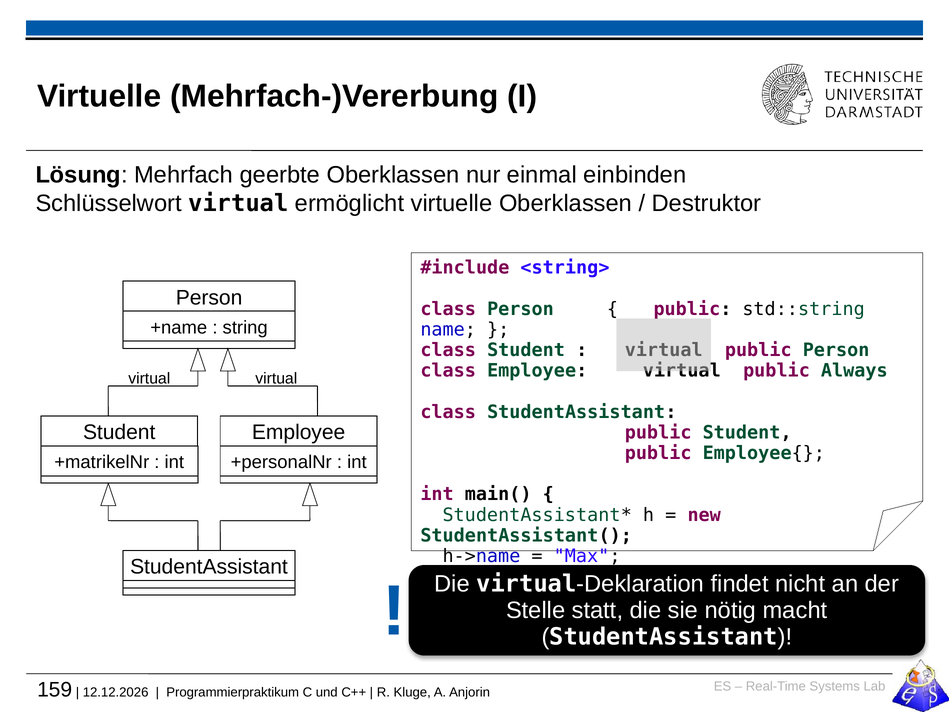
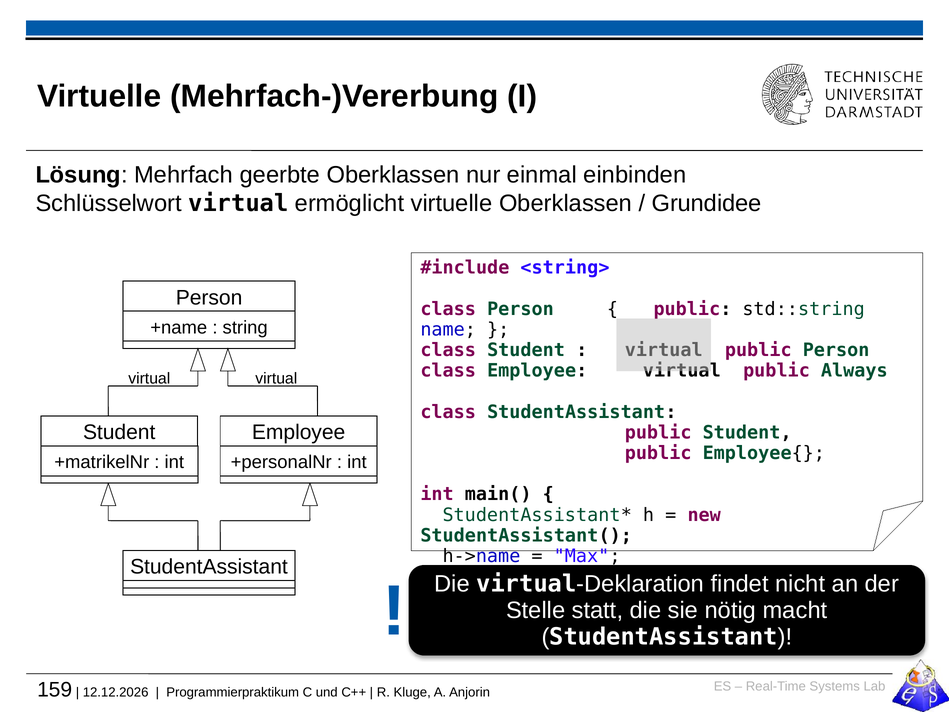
Destruktor: Destruktor -> Grundidee
